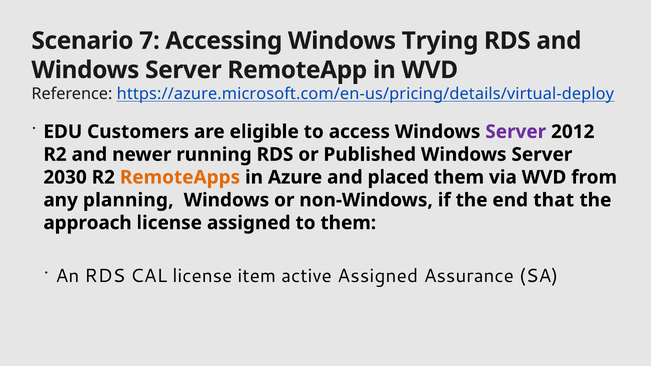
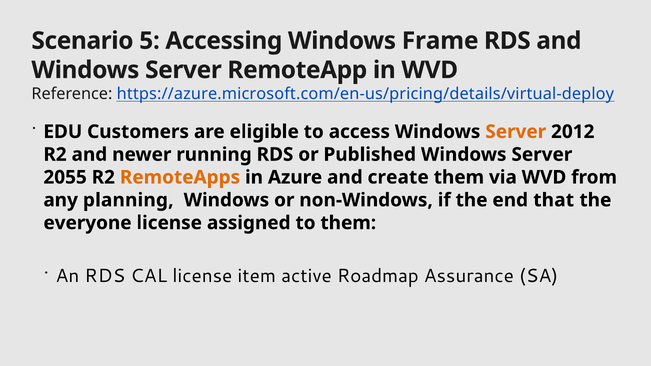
7: 7 -> 5
Trying: Trying -> Frame
Server at (516, 132) colour: purple -> orange
2030: 2030 -> 2055
placed: placed -> create
approach: approach -> everyone
active Assigned: Assigned -> Roadmap
